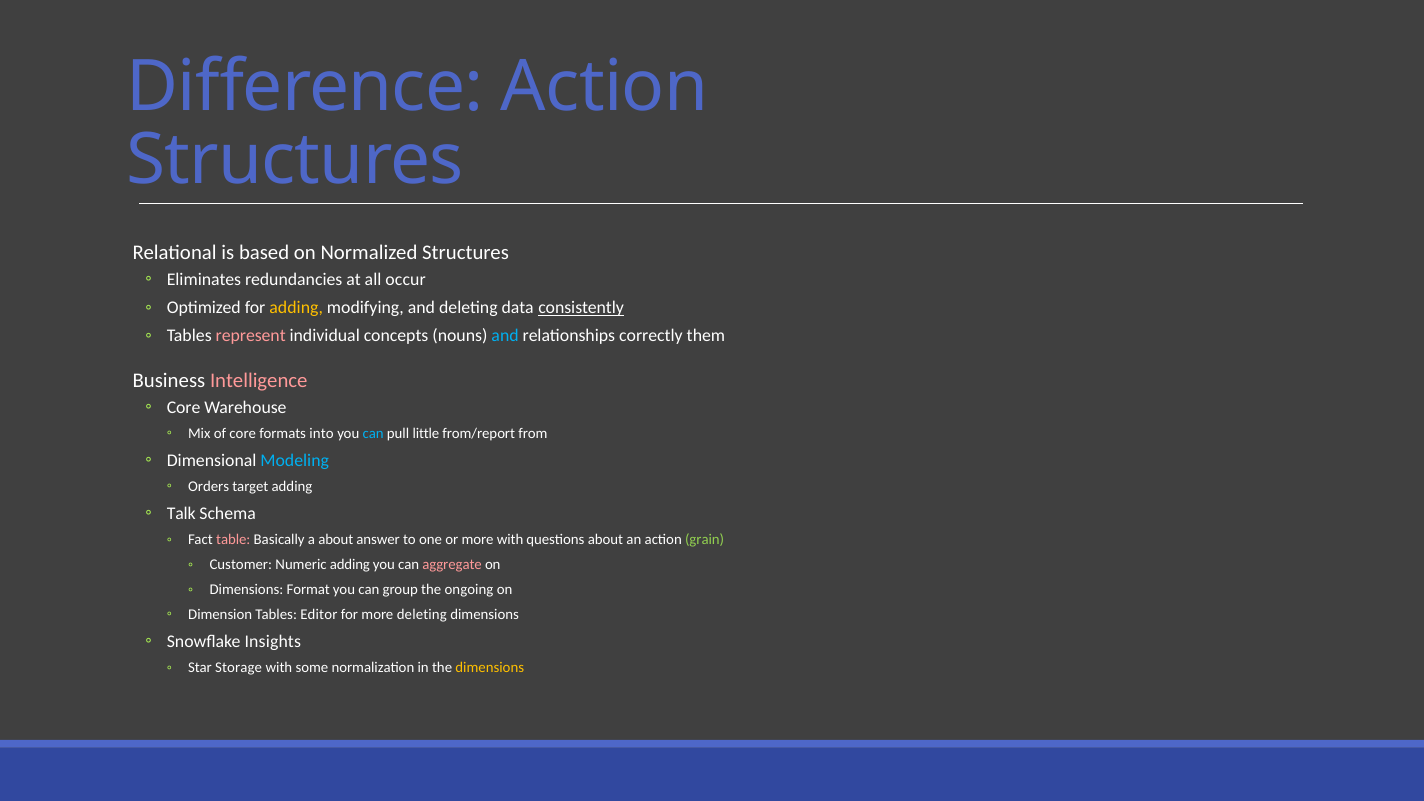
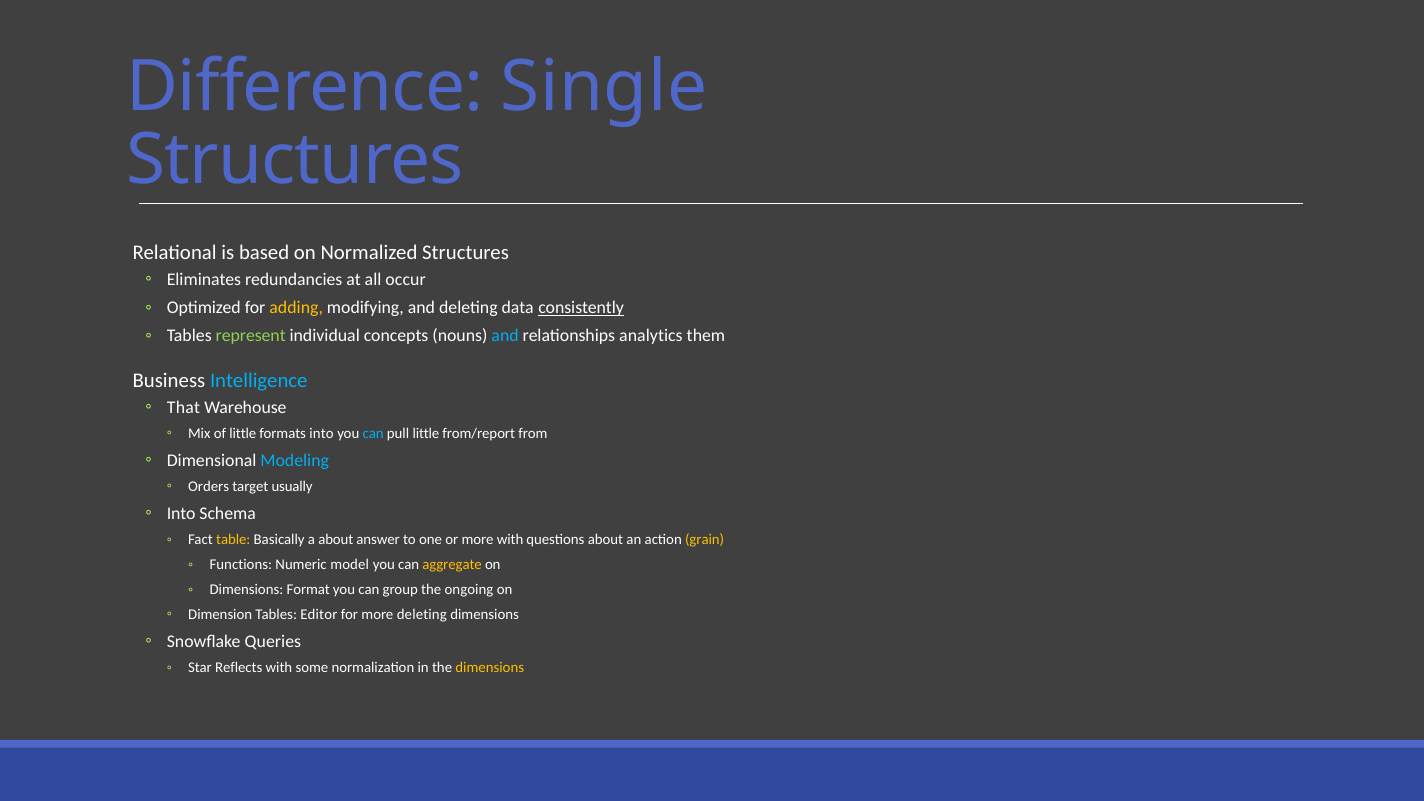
Difference Action: Action -> Single
represent colour: pink -> light green
correctly: correctly -> analytics
Intelligence colour: pink -> light blue
Core at (184, 407): Core -> That
of core: core -> little
target adding: adding -> usually
Talk at (181, 513): Talk -> Into
table colour: pink -> yellow
grain colour: light green -> yellow
Customer: Customer -> Functions
Numeric adding: adding -> model
aggregate colour: pink -> yellow
Insights: Insights -> Queries
Storage: Storage -> Reflects
